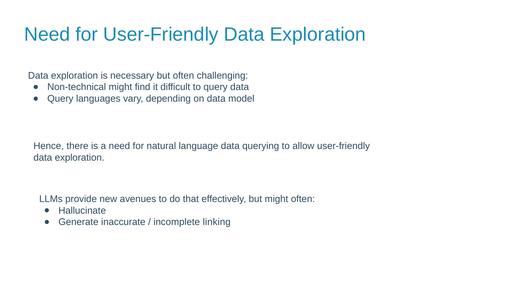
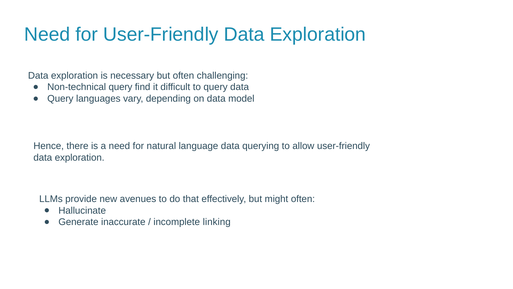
Non-technical might: might -> query
